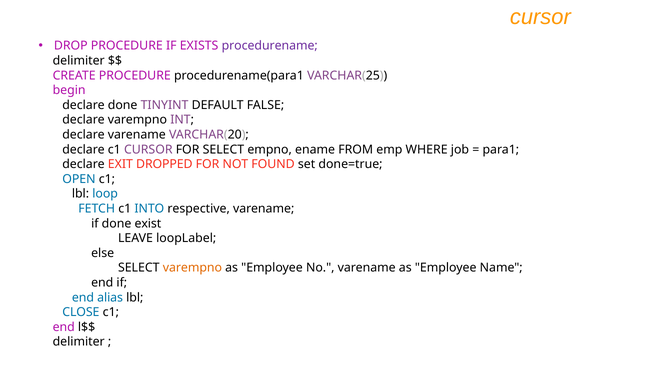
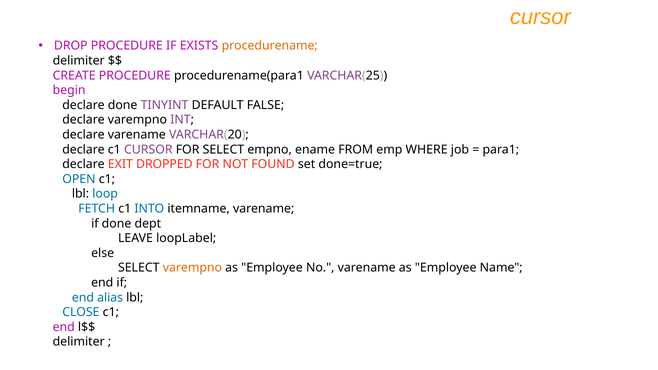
procedurename colour: purple -> orange
respective: respective -> itemname
exist: exist -> dept
